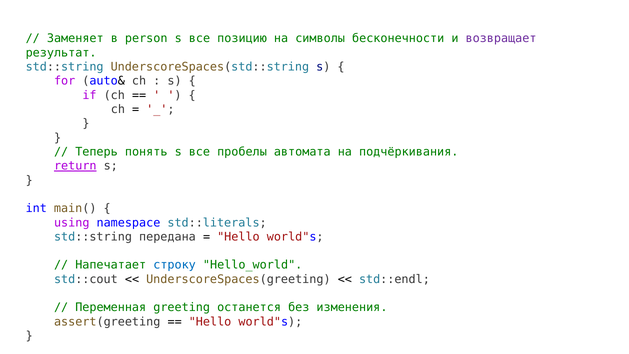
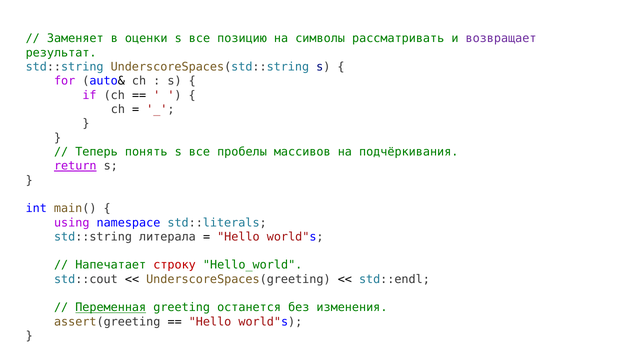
person: person -> оценки
бесконечности: бесконечности -> рассматривать
автомата: автомата -> массивов
передана: передана -> литерала
строку colour: blue -> red
Переменная underline: none -> present
